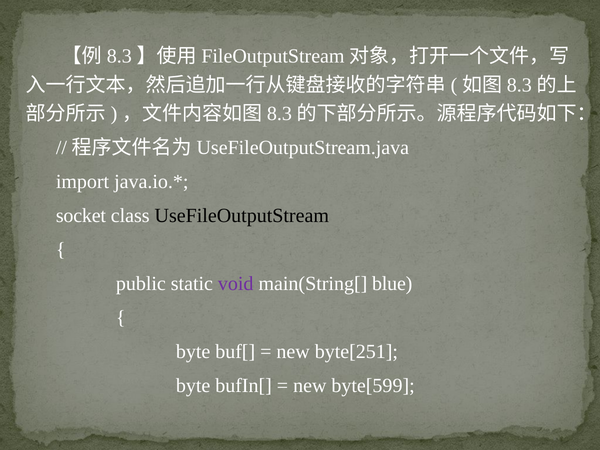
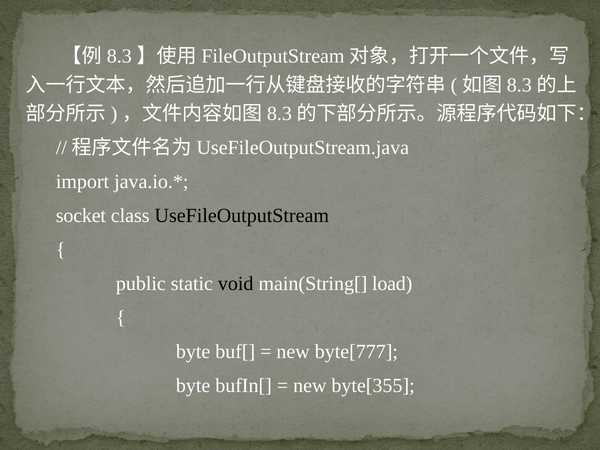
void colour: purple -> black
blue: blue -> load
byte[251: byte[251 -> byte[777
byte[599: byte[599 -> byte[355
